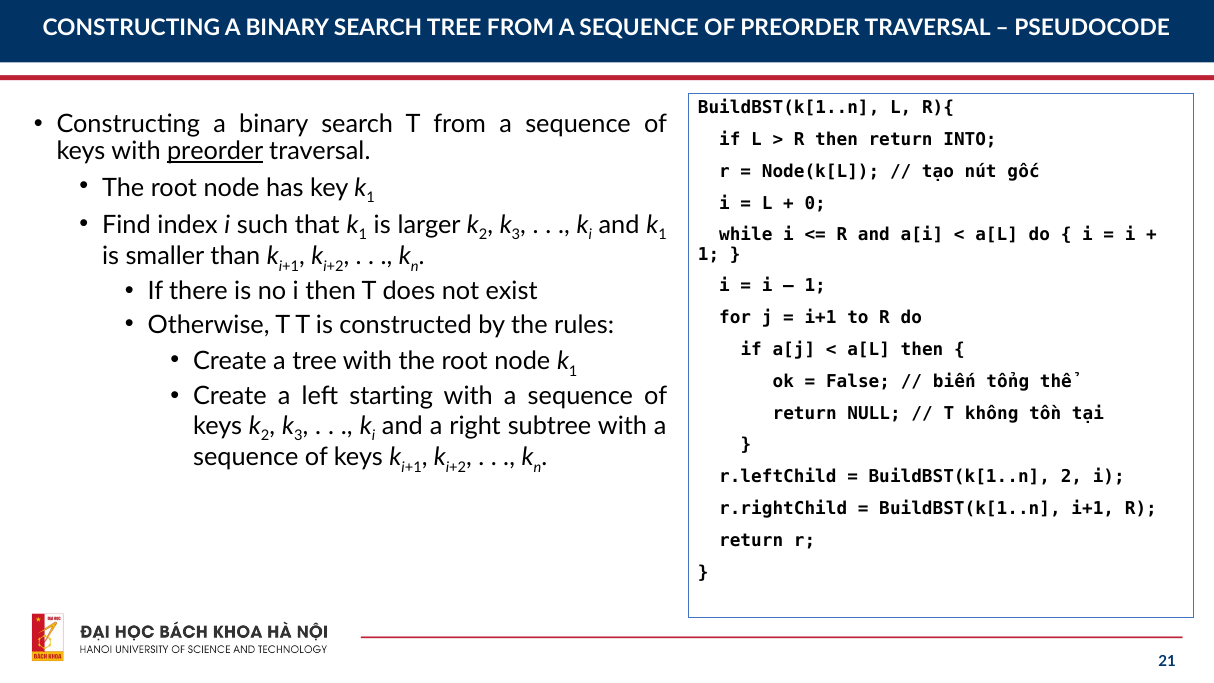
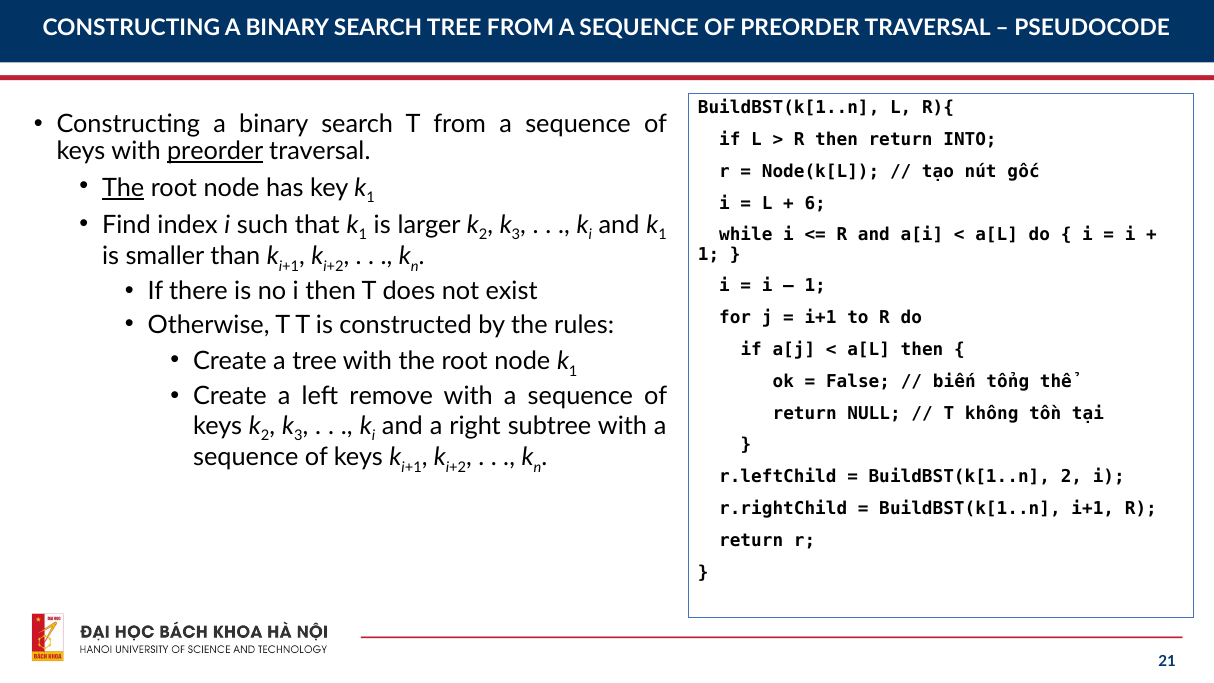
The at (123, 188) underline: none -> present
0: 0 -> 6
starting: starting -> remove
